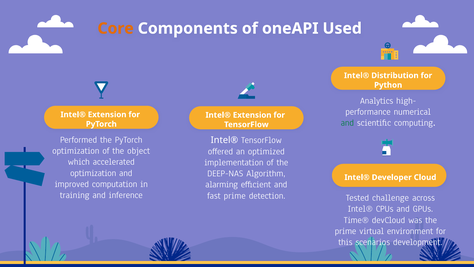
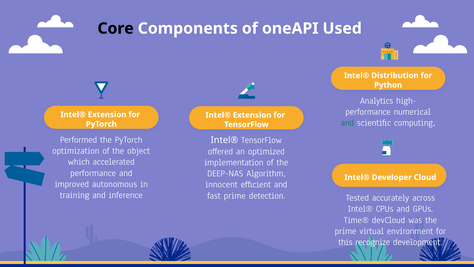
Core colour: orange -> black
optimization at (93, 173): optimization -> performance
computation: computation -> autonomous
alarming: alarming -> innocent
challenge: challenge -> accurately
scenarios: scenarios -> recognize
